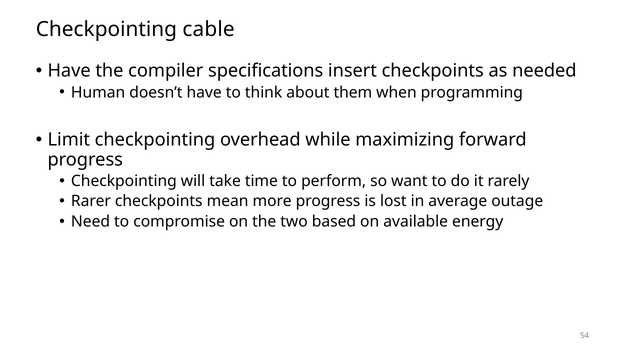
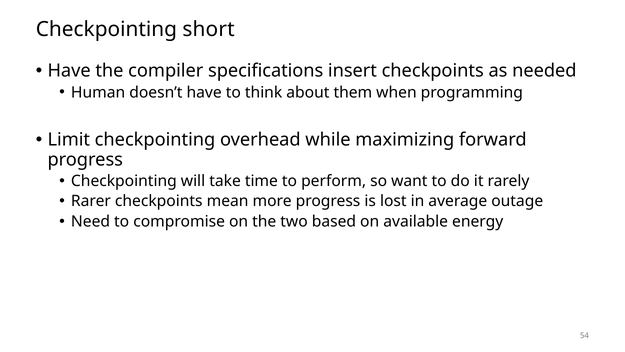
cable: cable -> short
